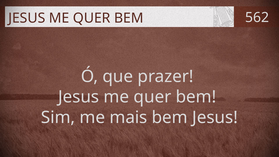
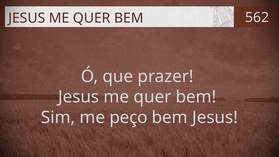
mais: mais -> peço
